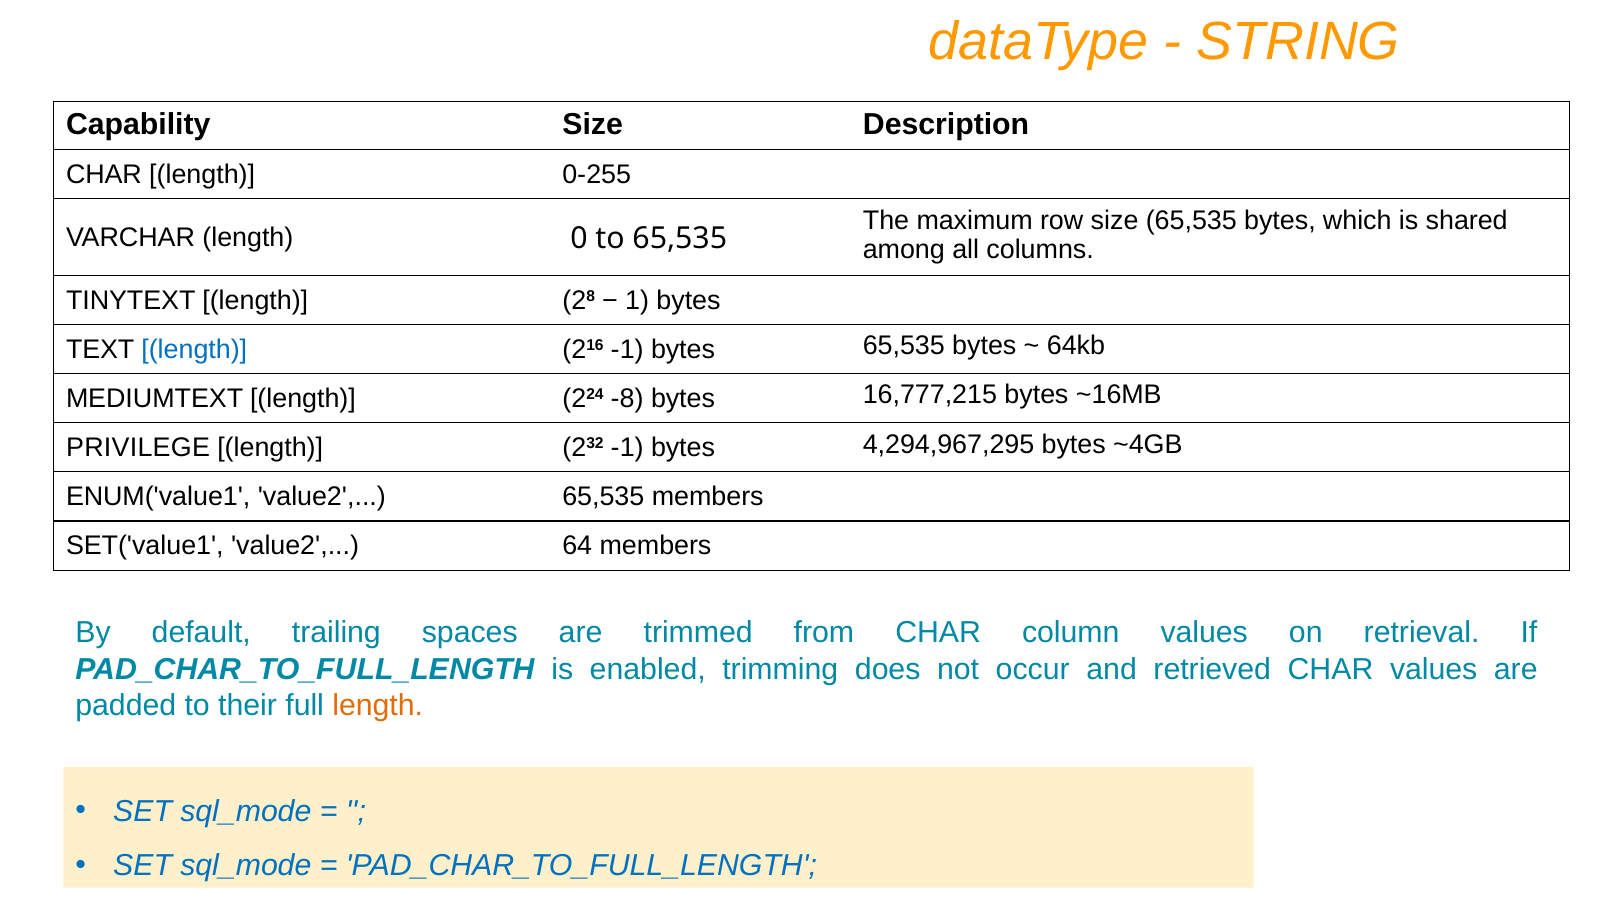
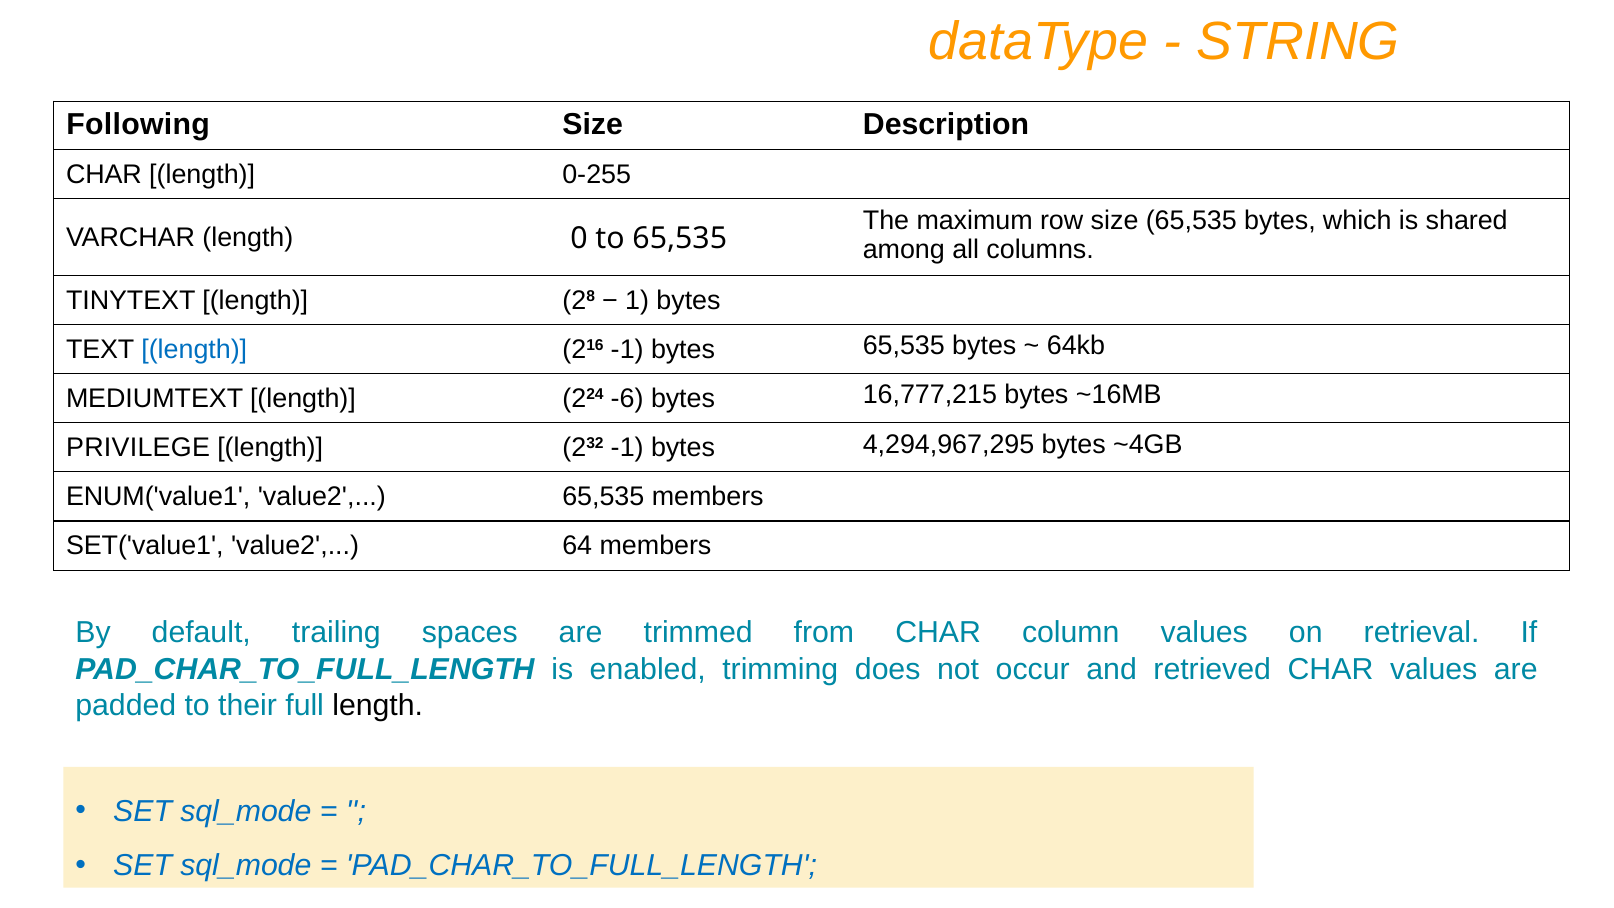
Capability: Capability -> Following
-8: -8 -> -6
length at (378, 705) colour: orange -> black
